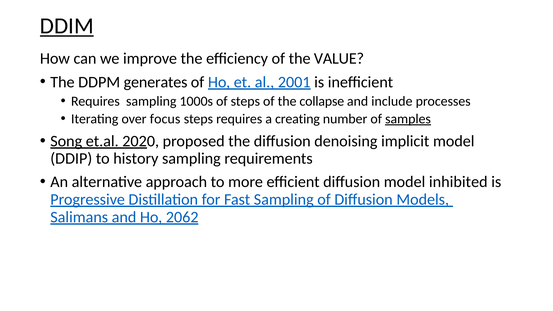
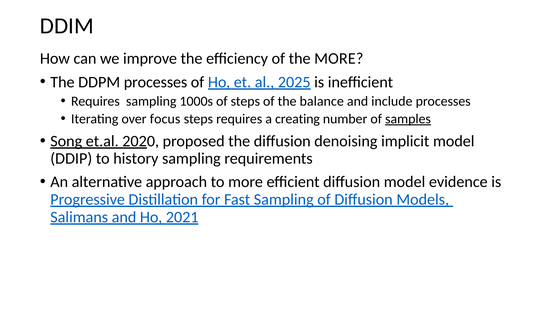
DDIM underline: present -> none
the VALUE: VALUE -> MORE
DDPM generates: generates -> processes
2001: 2001 -> 2025
collapse: collapse -> balance
inhibited: inhibited -> evidence
2062: 2062 -> 2021
